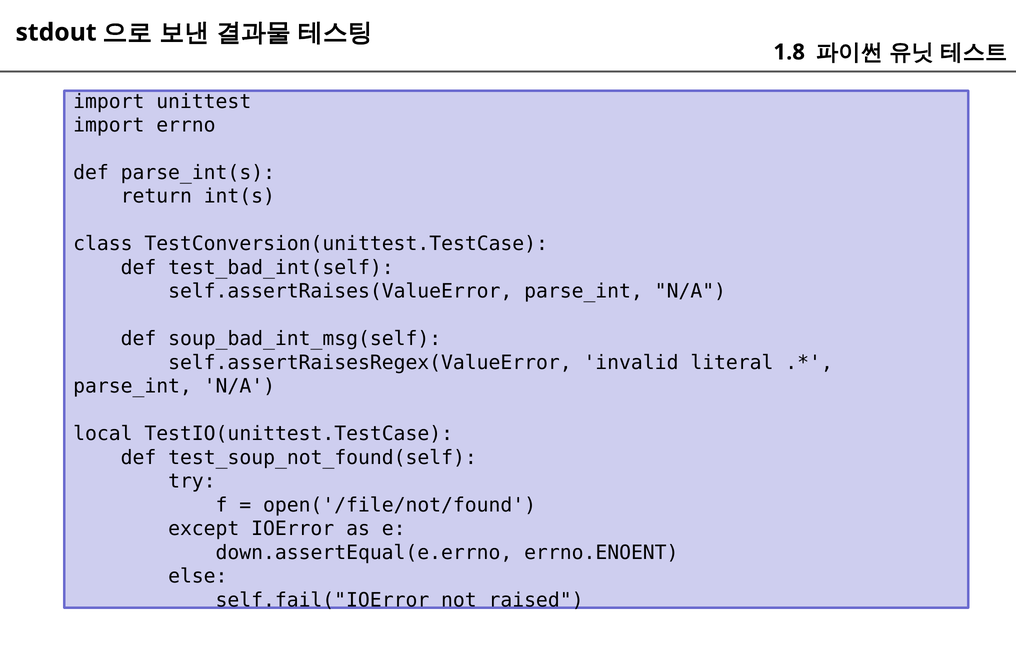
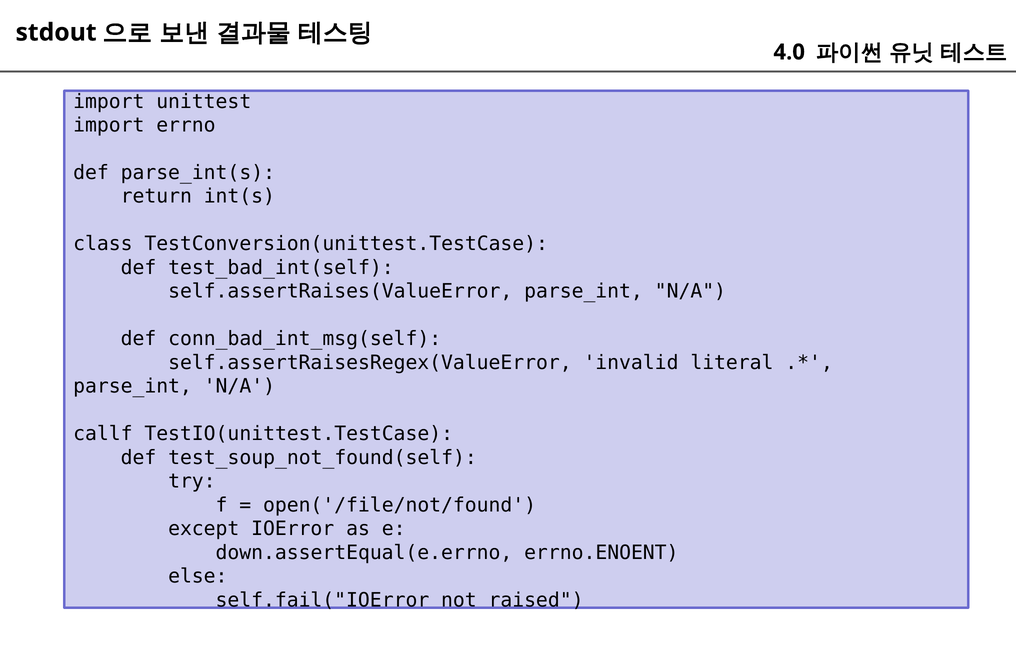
1.8: 1.8 -> 4.0
soup_bad_int_msg(self: soup_bad_int_msg(self -> conn_bad_int_msg(self
local: local -> callf
